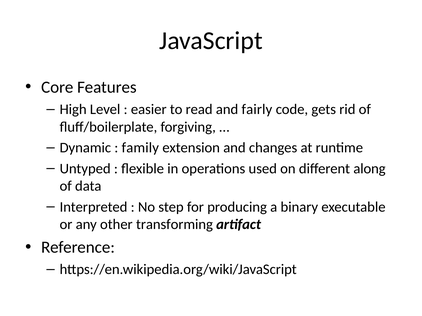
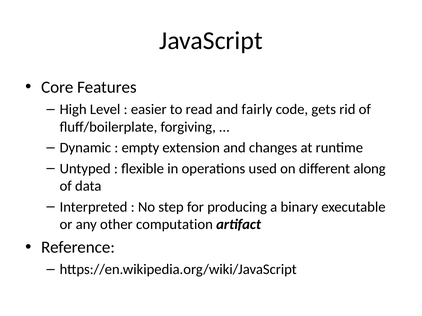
family: family -> empty
transforming: transforming -> computation
